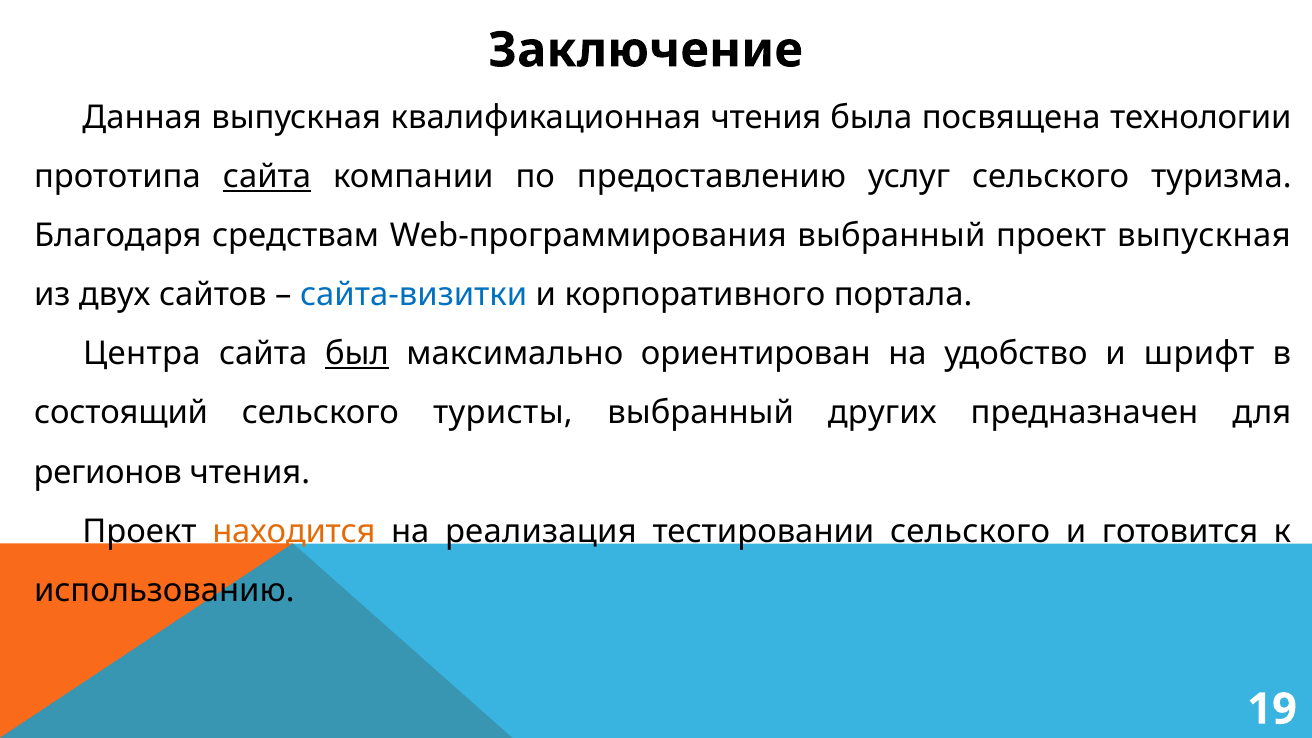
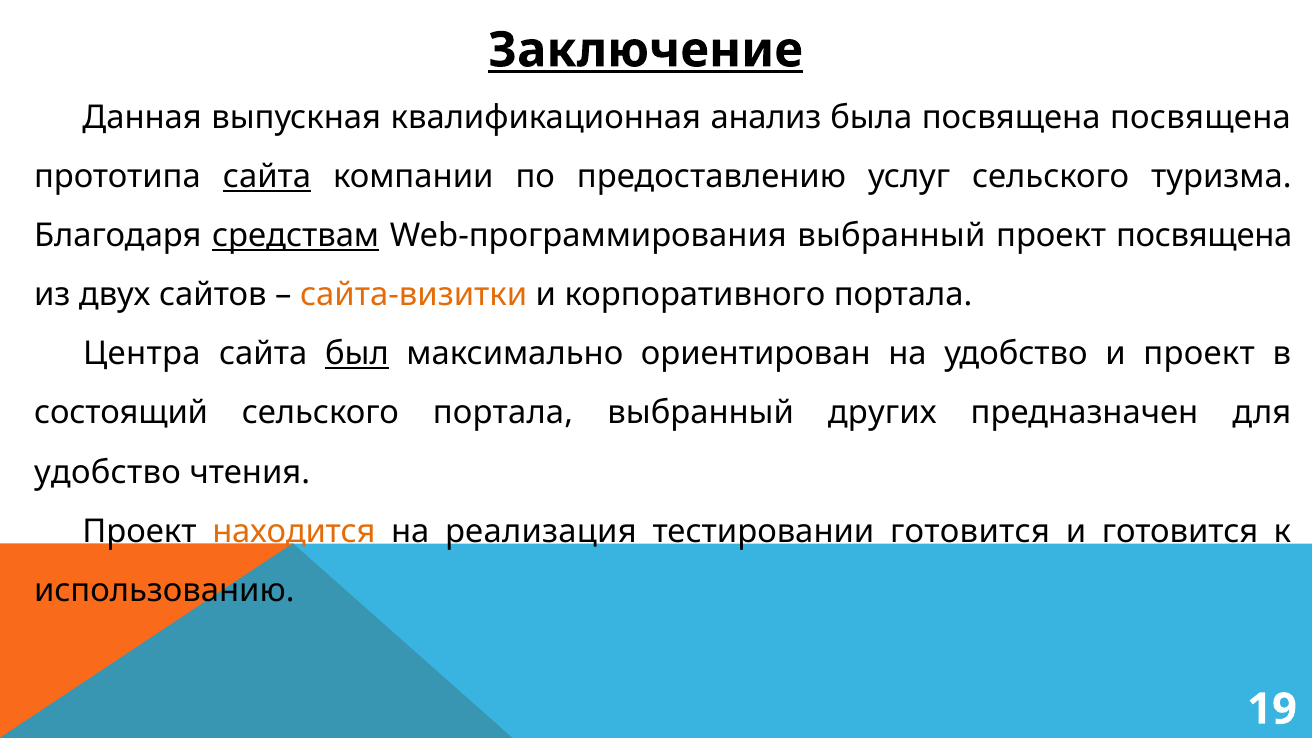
Заключение underline: none -> present
квалификационная чтения: чтения -> анализ
посвящена технологии: технологии -> посвящена
средствам underline: none -> present
проект выпускная: выпускная -> посвящена
сайта-визитки colour: blue -> orange
и шрифт: шрифт -> проект
сельского туристы: туристы -> портала
регионов at (108, 472): регионов -> удобство
тестировании сельского: сельского -> готовится
